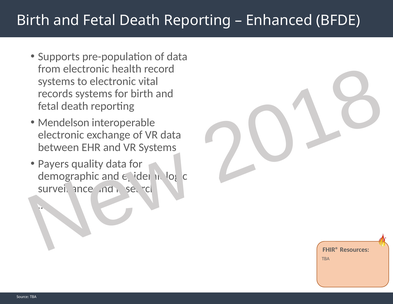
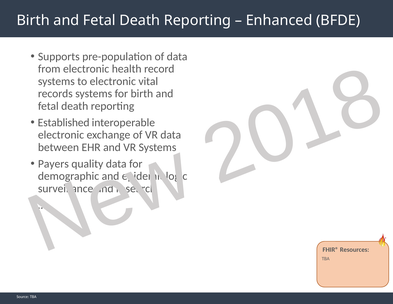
Mendelson: Mendelson -> Established
